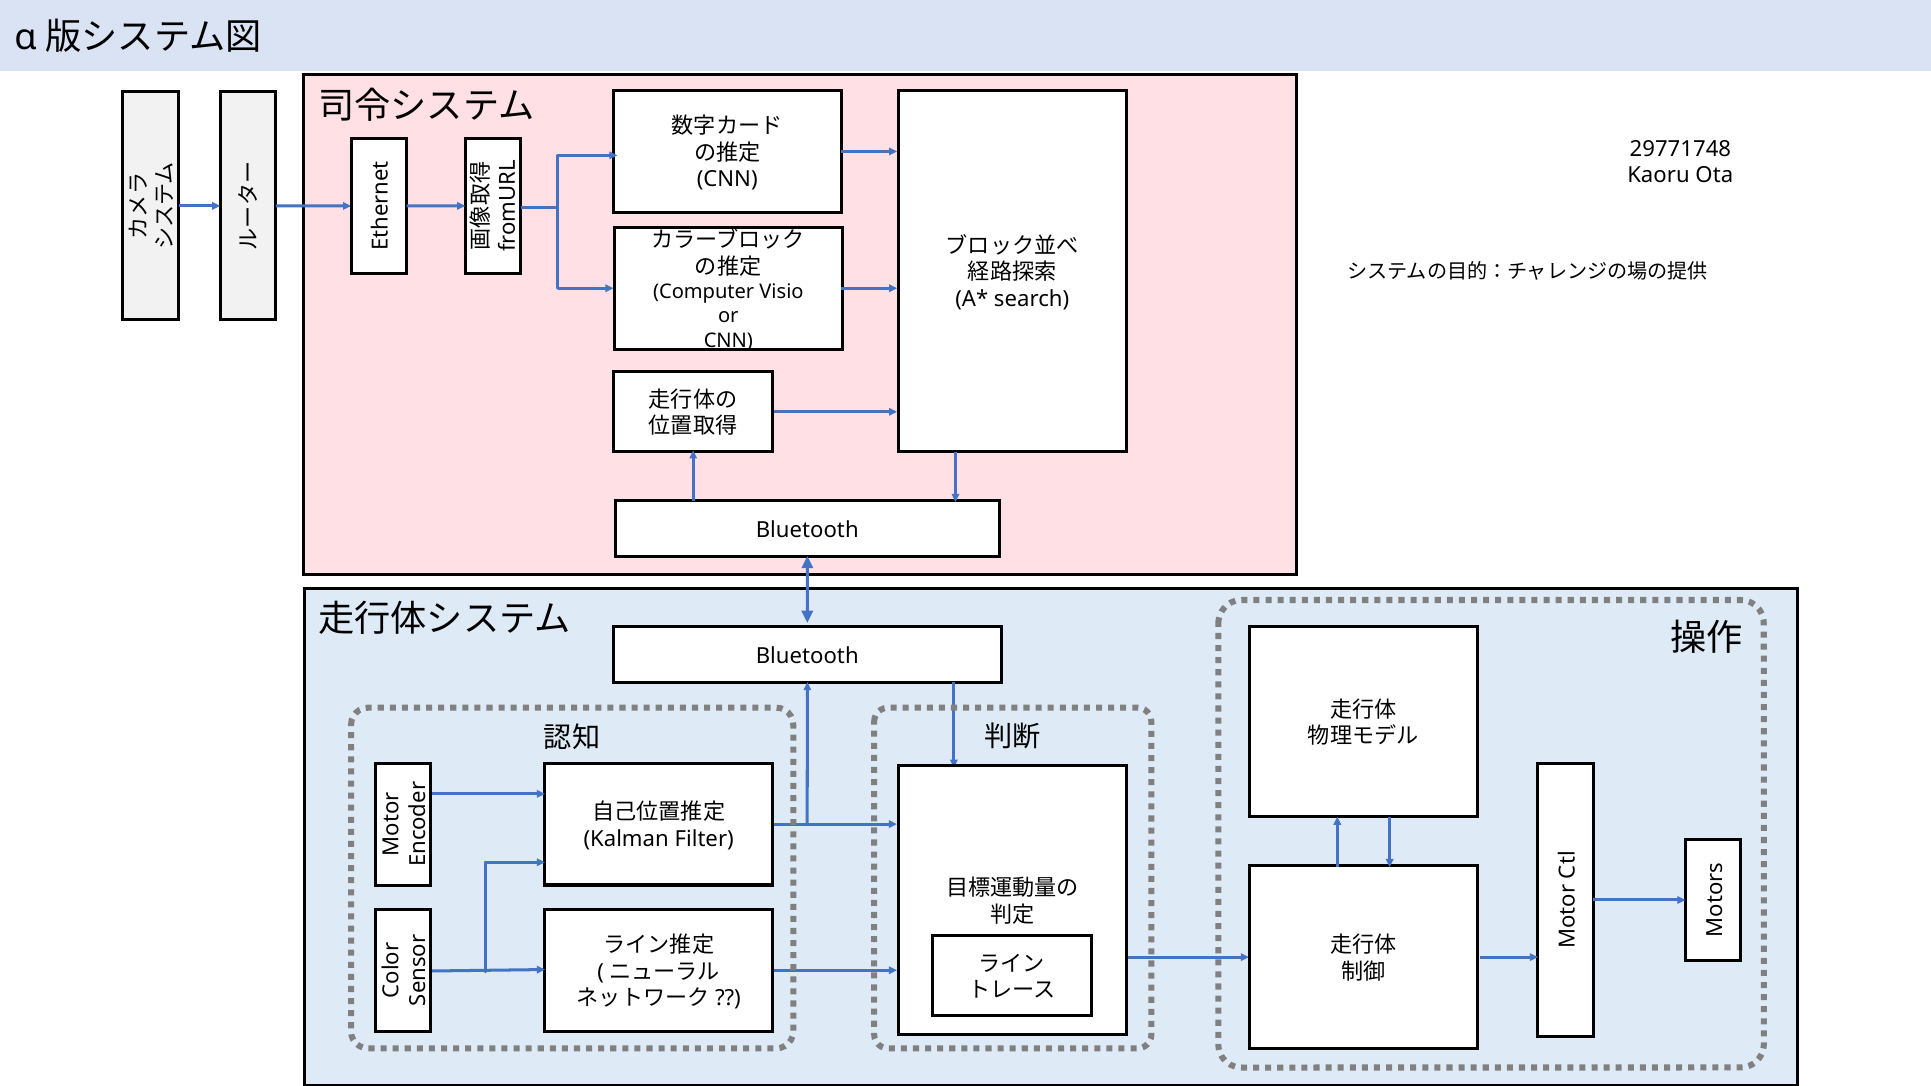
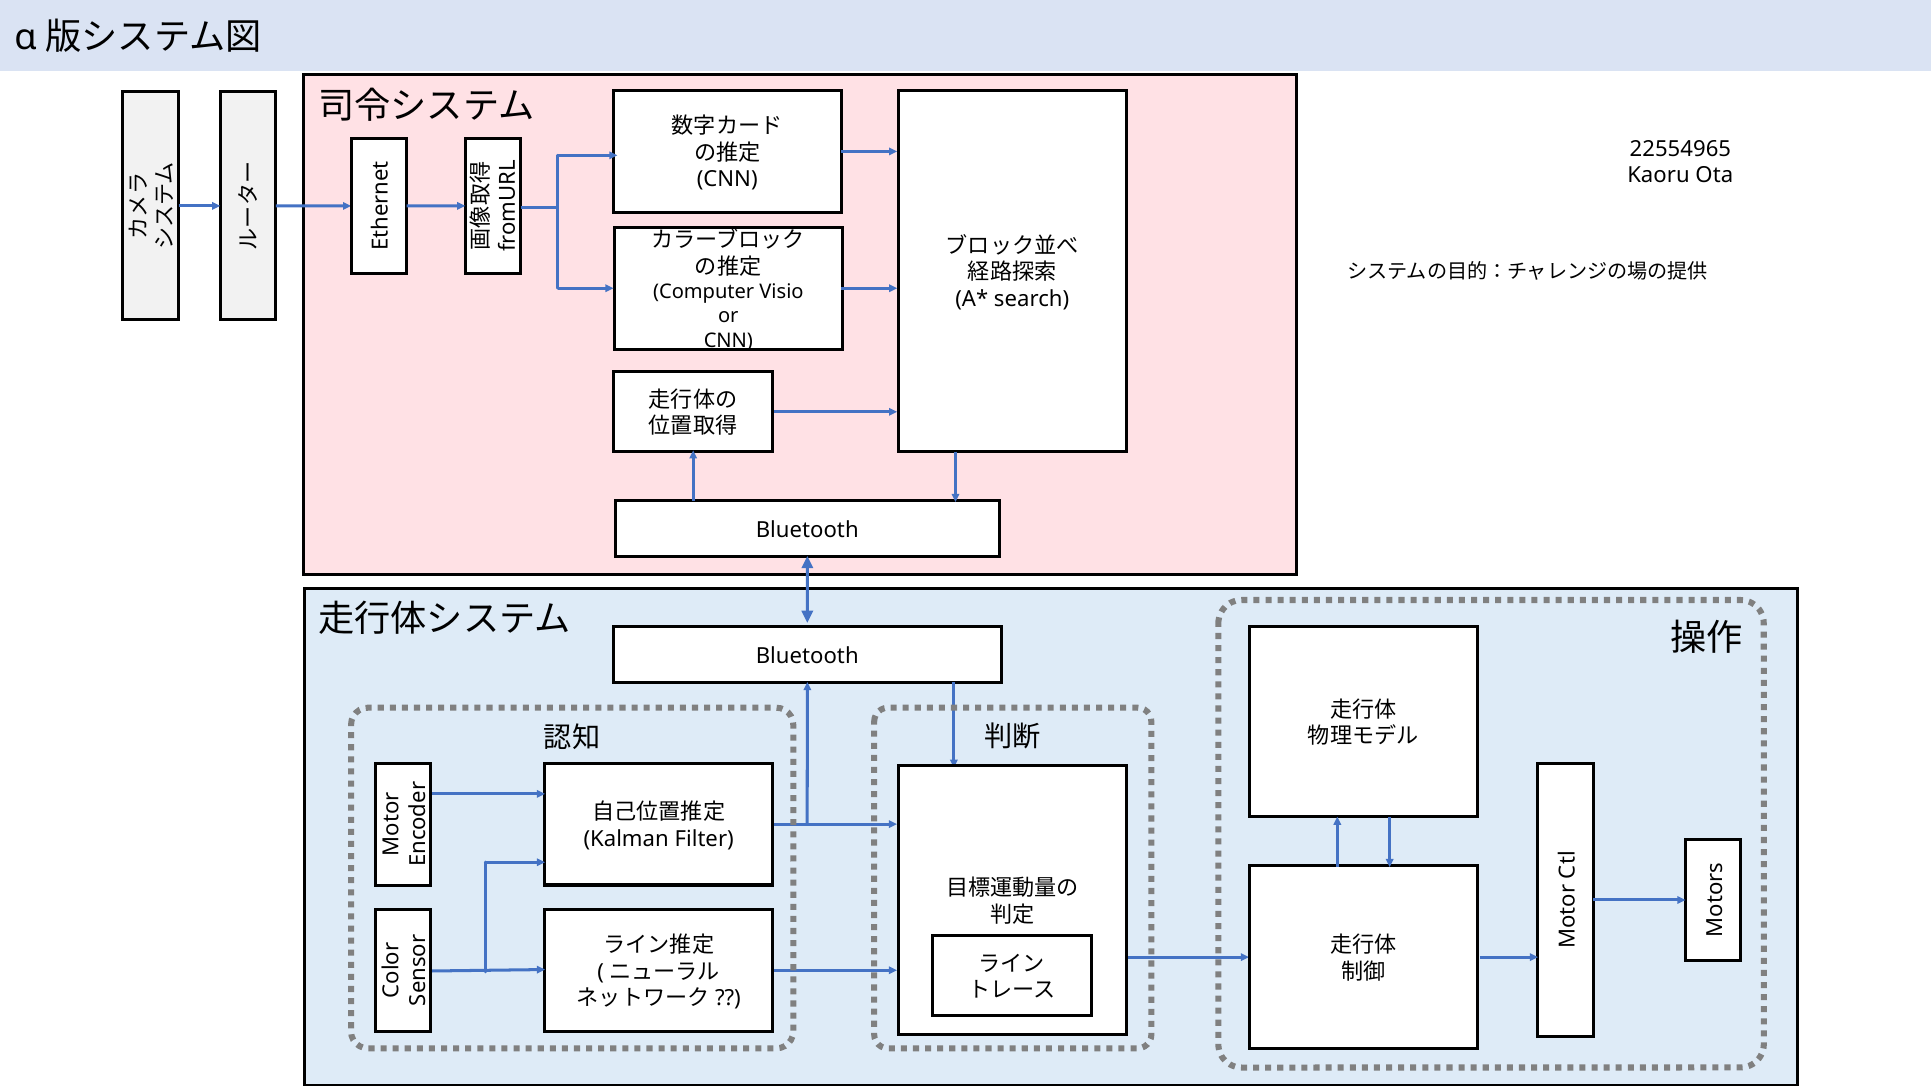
29771748: 29771748 -> 22554965
